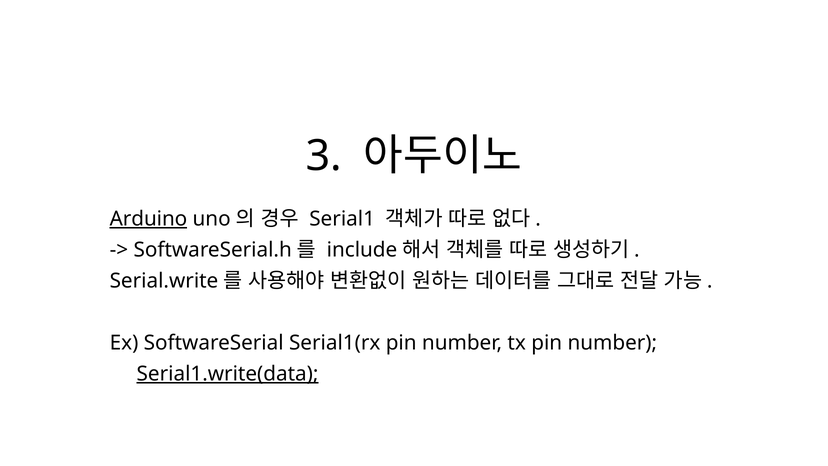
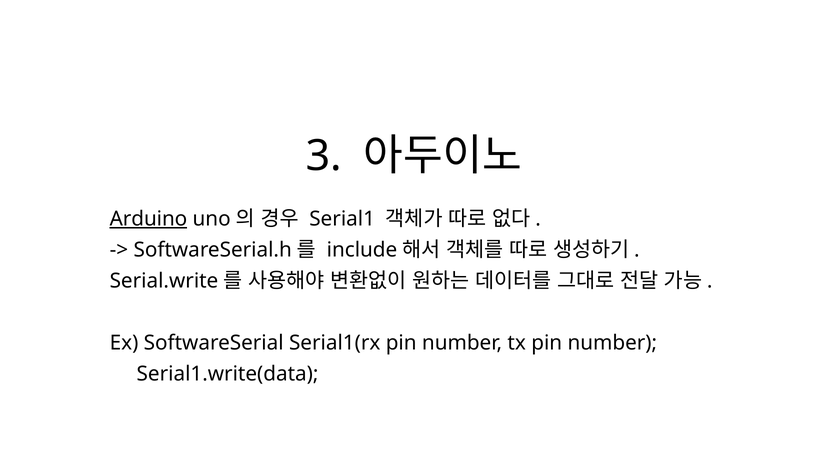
Serial1.write(data underline: present -> none
